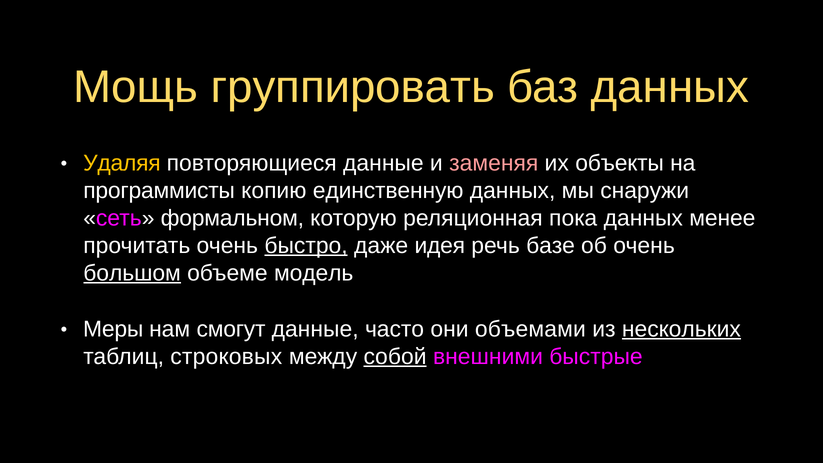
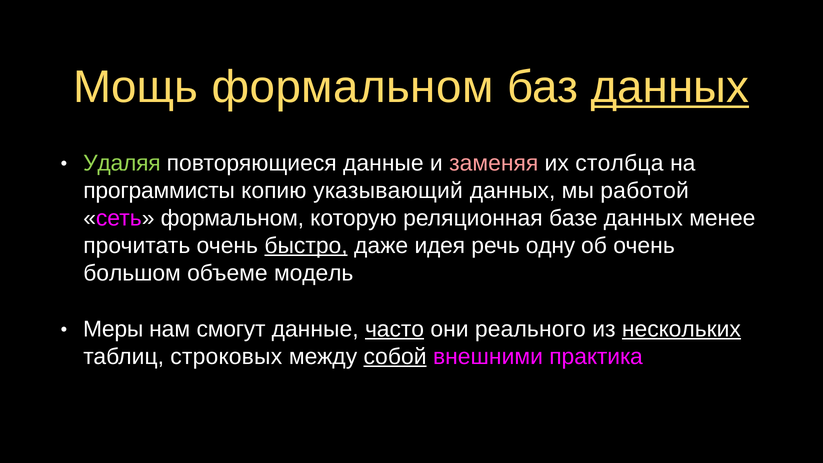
Мощь группировать: группировать -> формальном
данных at (670, 87) underline: none -> present
Удаляя colour: yellow -> light green
объекты: объекты -> столбца
единственную: единственную -> указывающий
снаружи: снаружи -> работой
пока: пока -> базе
базе: базе -> одну
большом underline: present -> none
часто underline: none -> present
объемами: объемами -> реального
быстрые: быстрые -> практика
